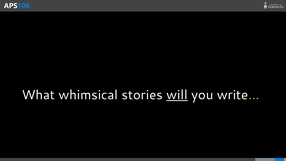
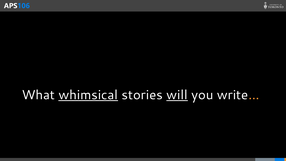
whimsical underline: none -> present
